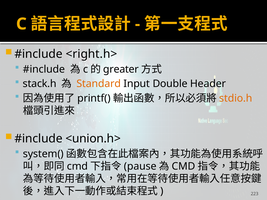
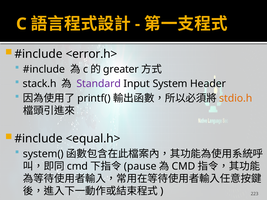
<right.h>: <right.h> -> <error.h>
Standard colour: orange -> purple
Double: Double -> System
<union.h>: <union.h> -> <equal.h>
